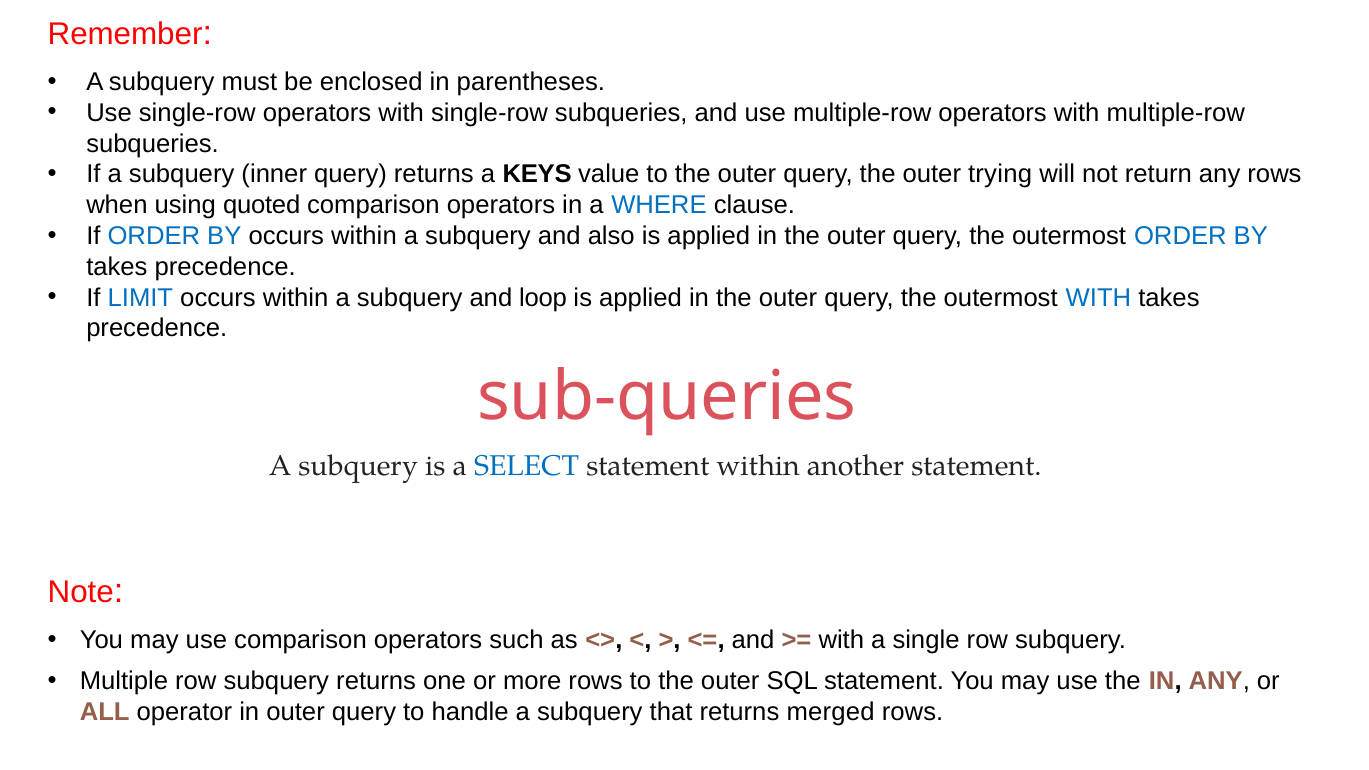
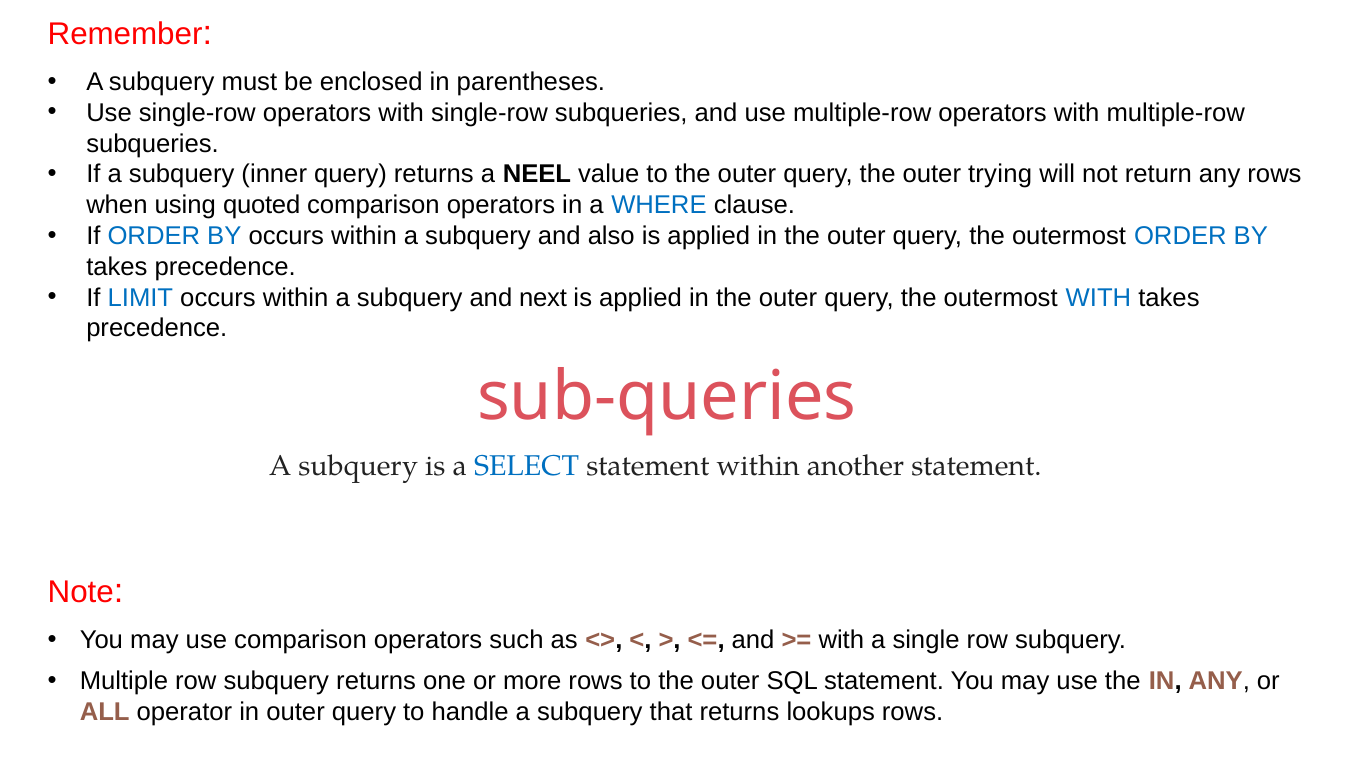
KEYS: KEYS -> NEEL
loop: loop -> next
merged: merged -> lookups
